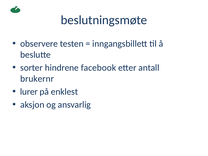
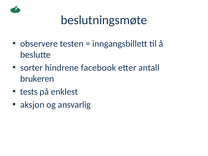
brukernr: brukernr -> brukeren
lurer: lurer -> tests
